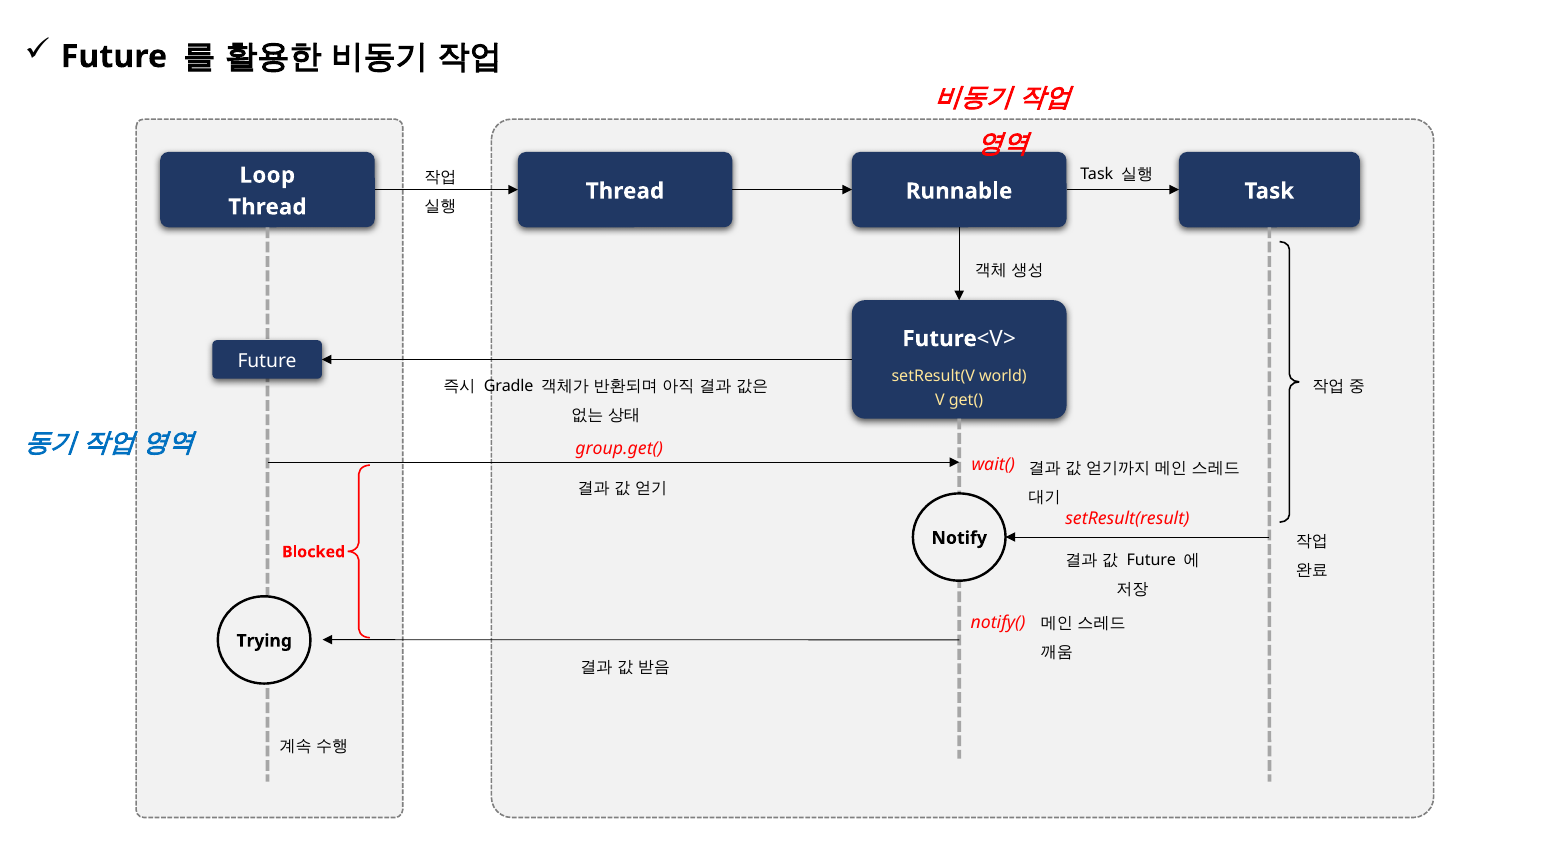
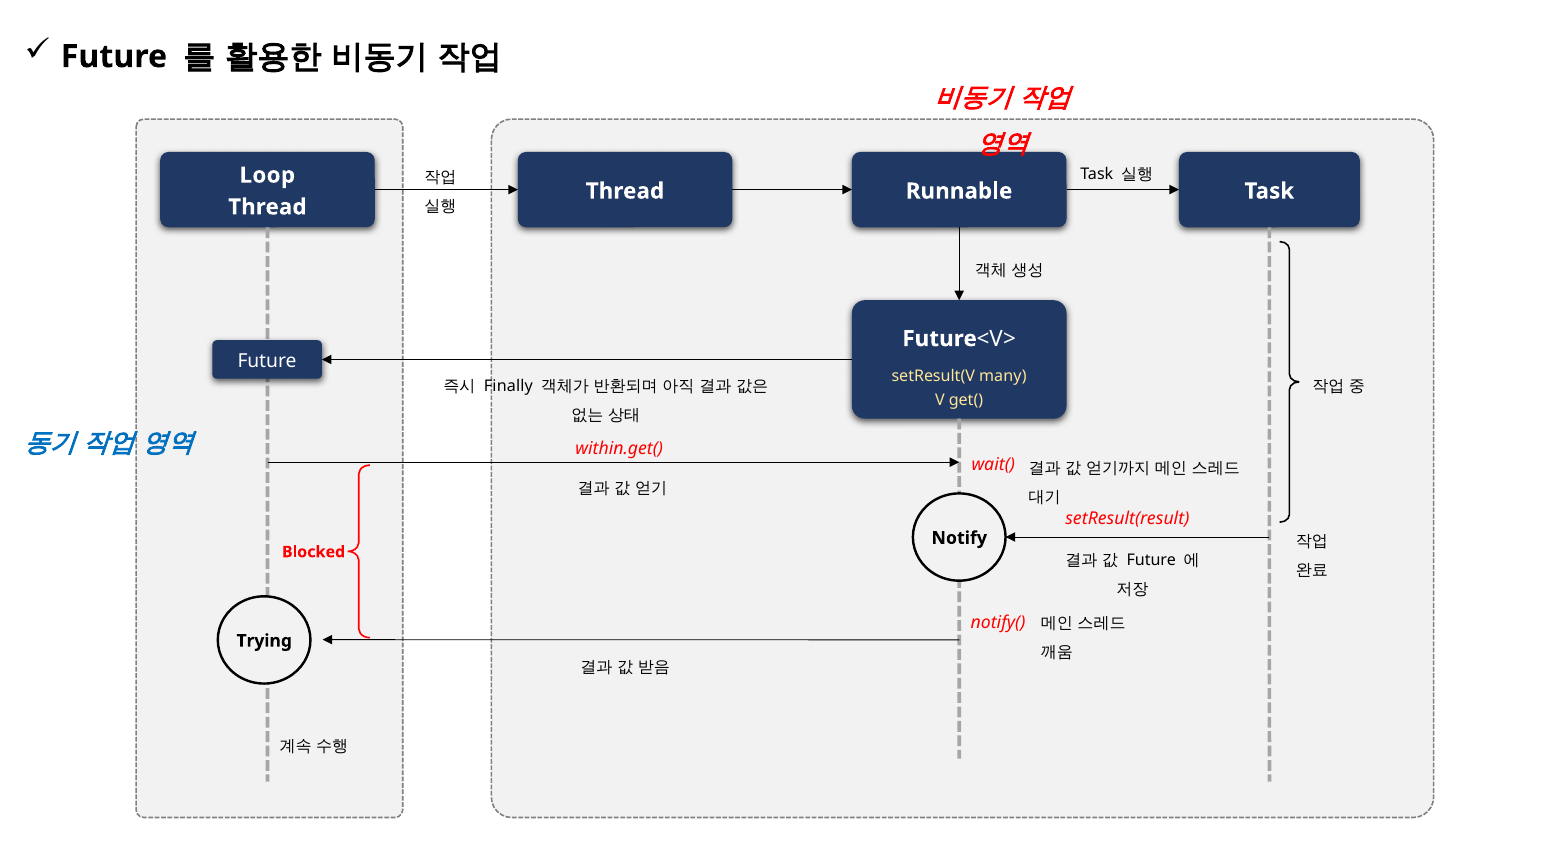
world: world -> many
Gradle: Gradle -> Finally
group.get(: group.get( -> within.get(
